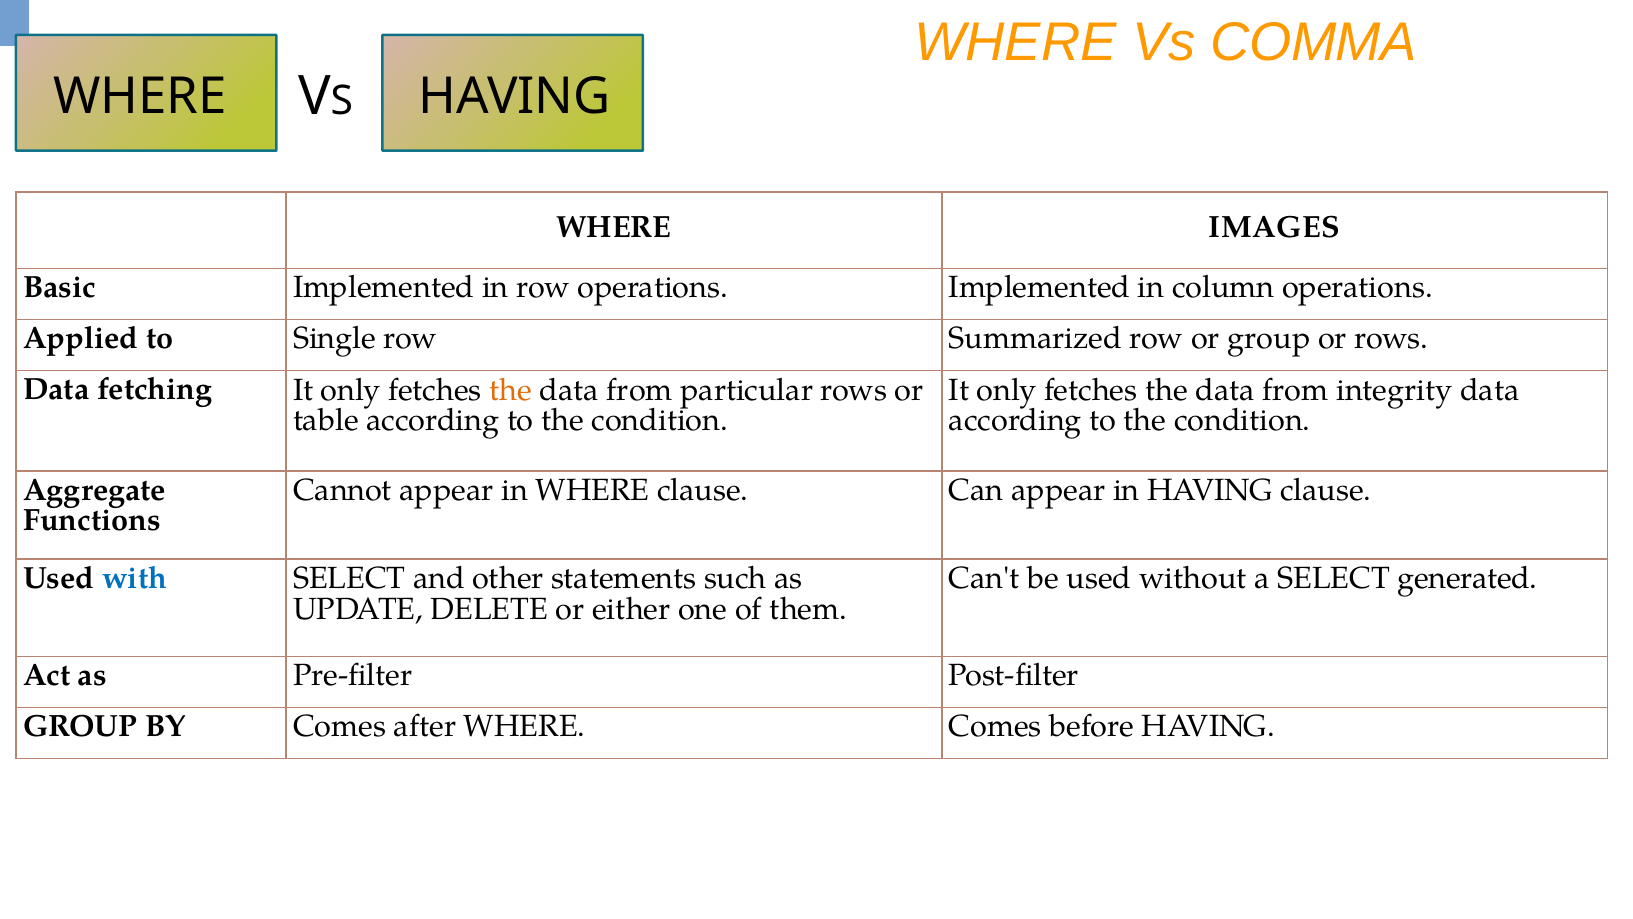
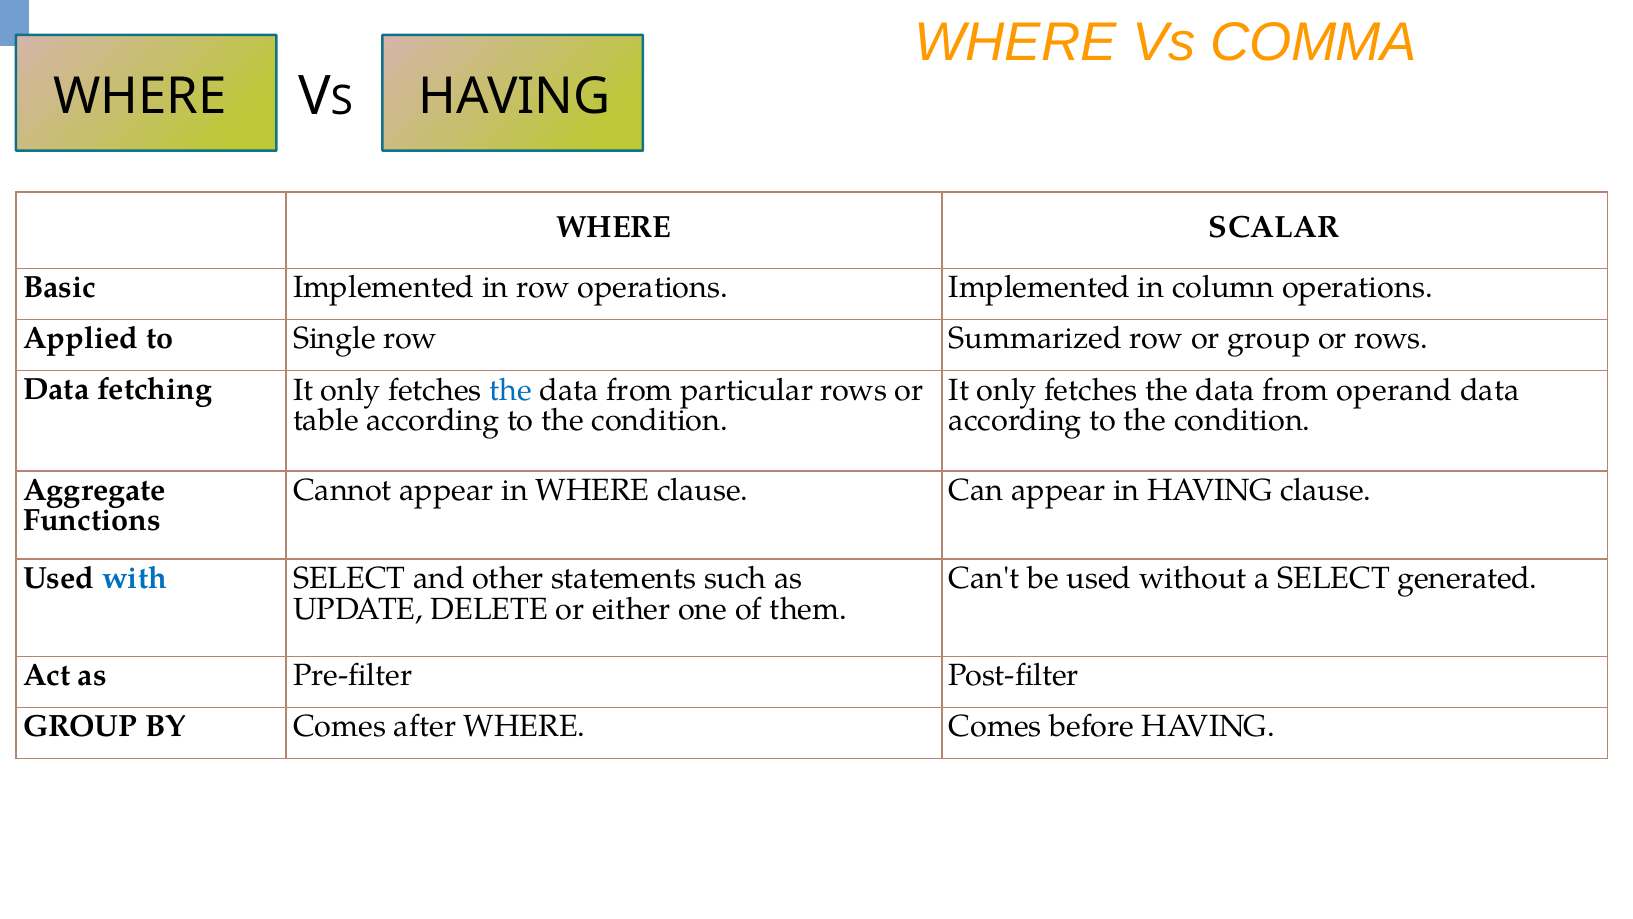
IMAGES: IMAGES -> SCALAR
the at (511, 390) colour: orange -> blue
integrity: integrity -> operand
